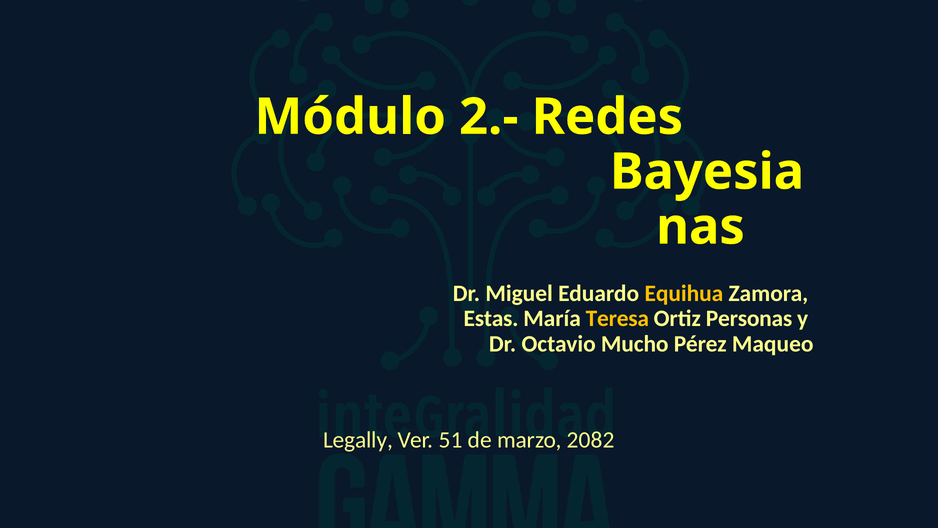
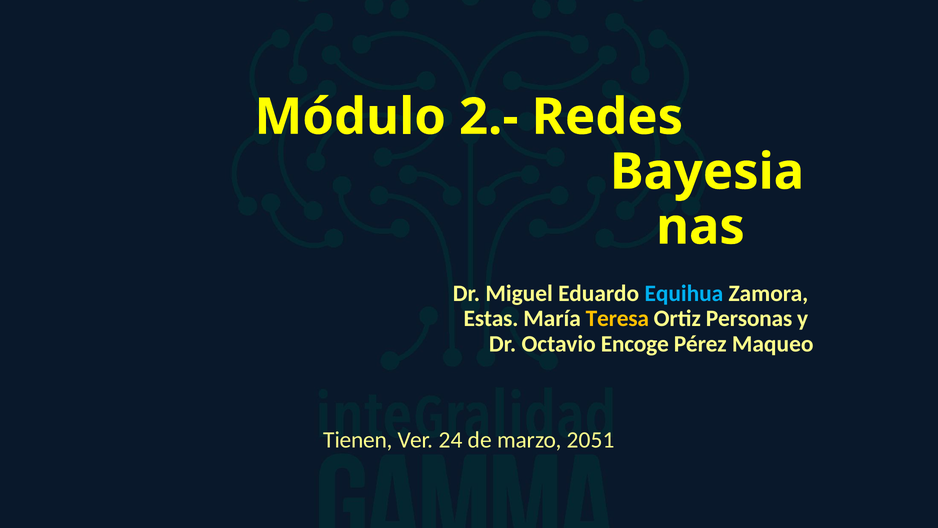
Equihua colour: yellow -> light blue
Mucho: Mucho -> Encoge
Legally: Legally -> Tienen
51: 51 -> 24
2082: 2082 -> 2051
